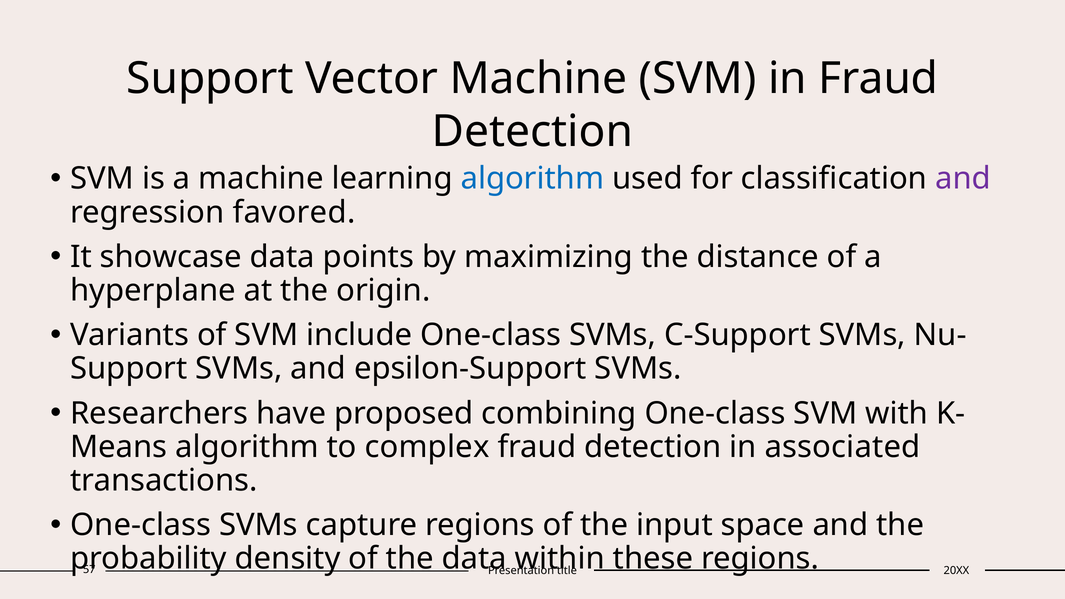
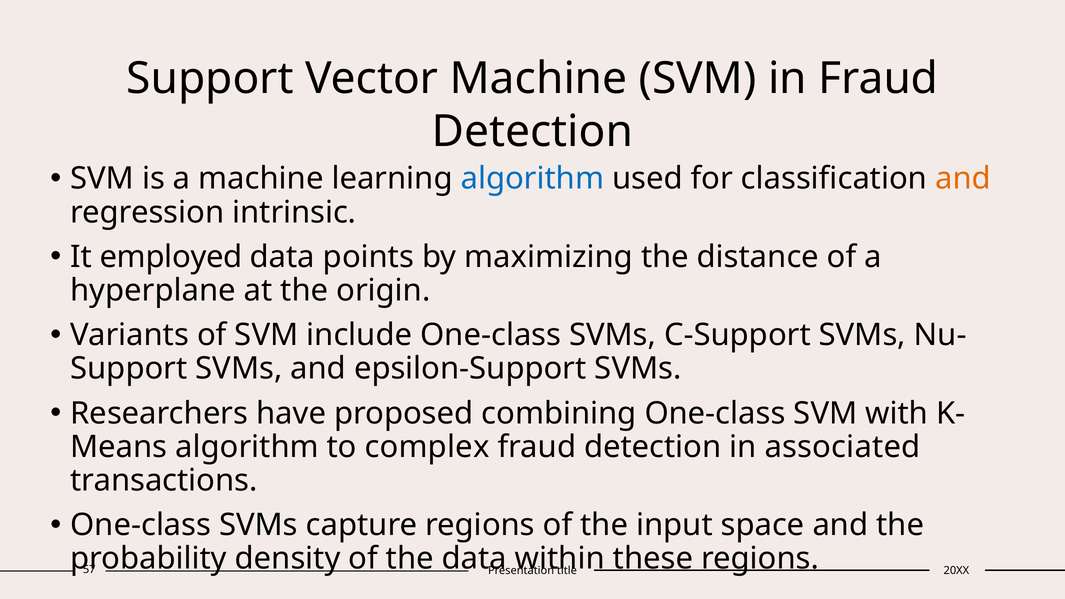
and at (963, 179) colour: purple -> orange
favored: favored -> intrinsic
showcase: showcase -> employed
